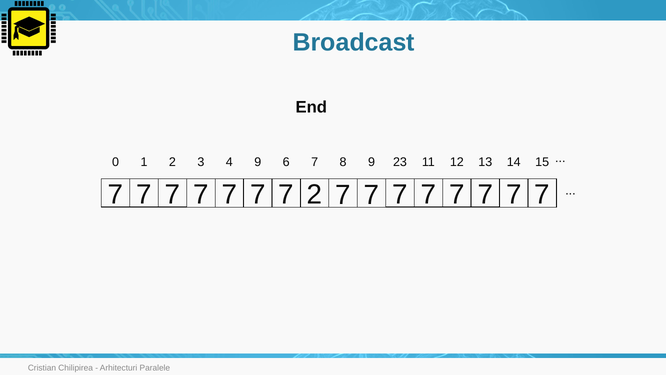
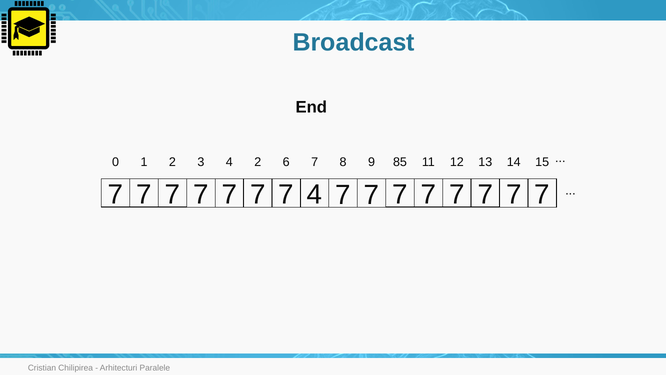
4 9: 9 -> 2
23: 23 -> 85
7 2: 2 -> 4
